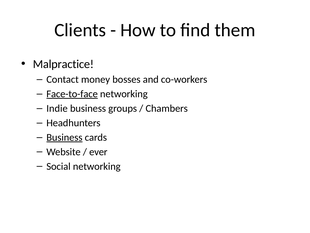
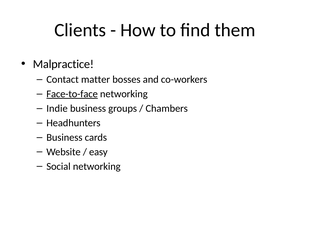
money: money -> matter
Business at (64, 137) underline: present -> none
ever: ever -> easy
